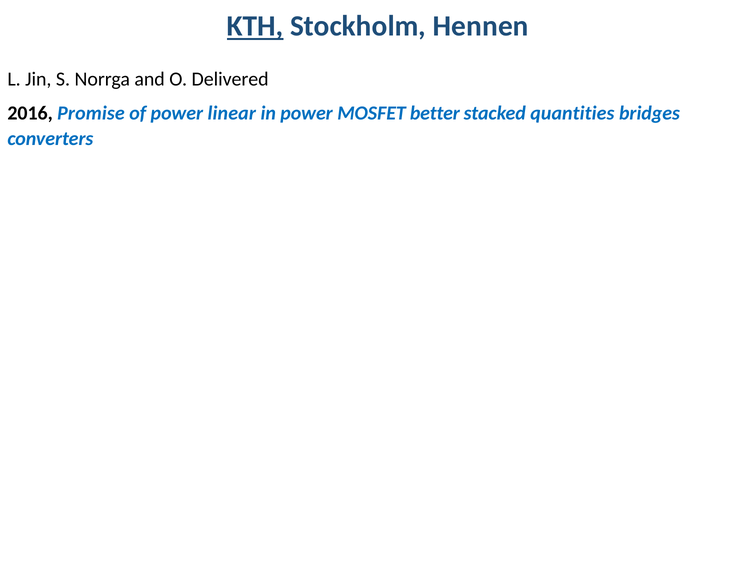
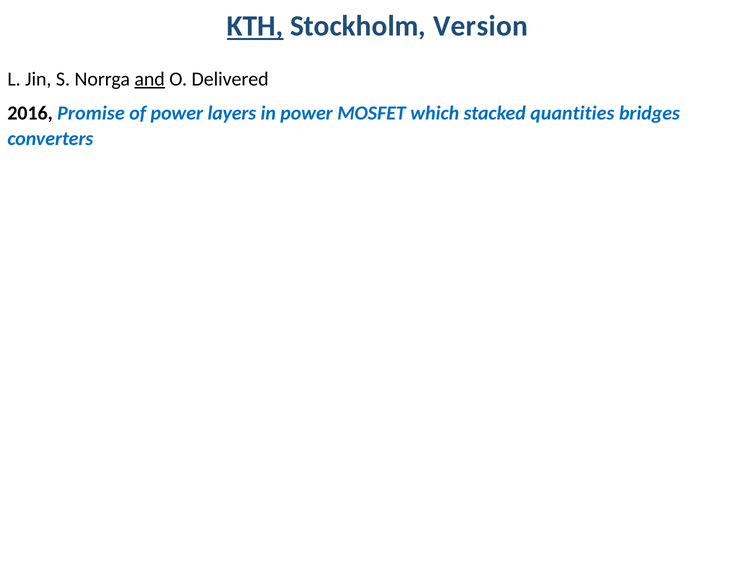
Hennen: Hennen -> Version
and underline: none -> present
linear: linear -> layers
better: better -> which
